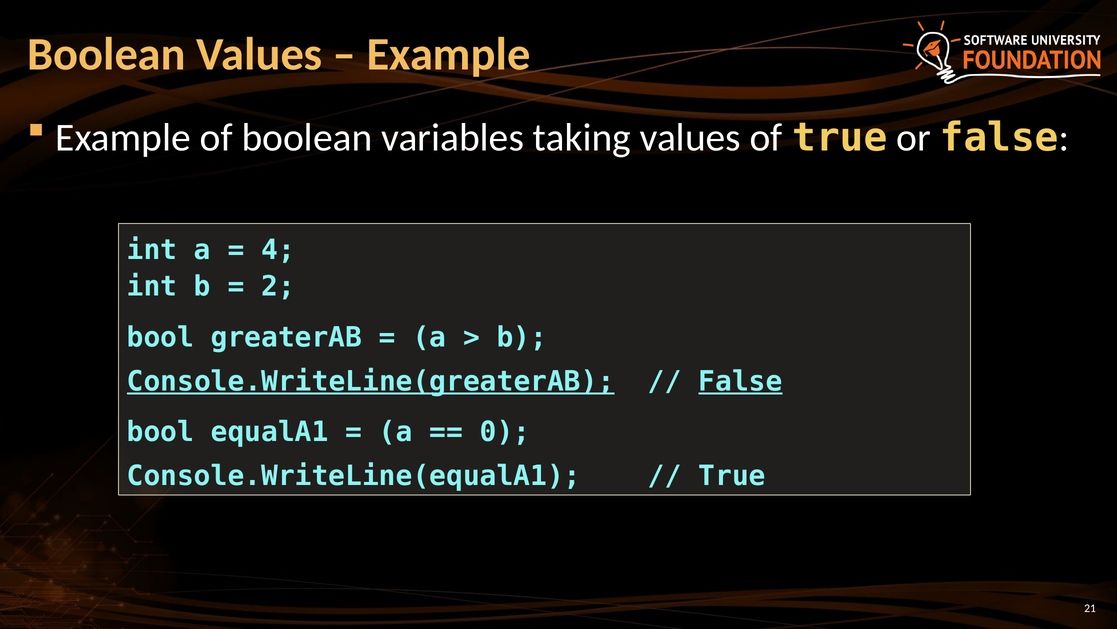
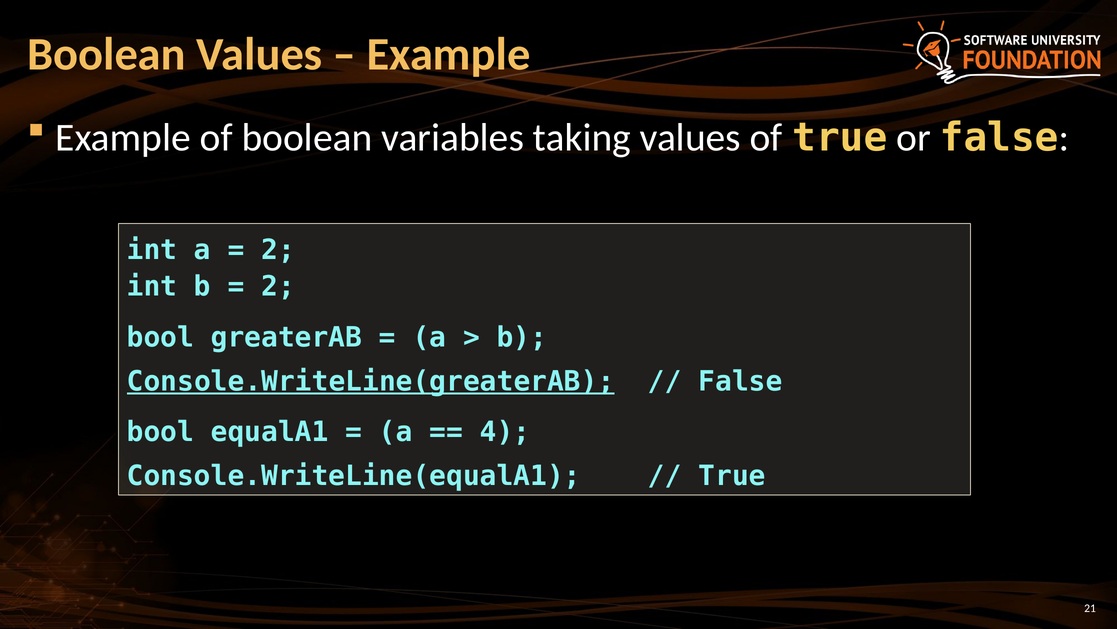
4 at (278, 250): 4 -> 2
False at (740, 381) underline: present -> none
0: 0 -> 4
